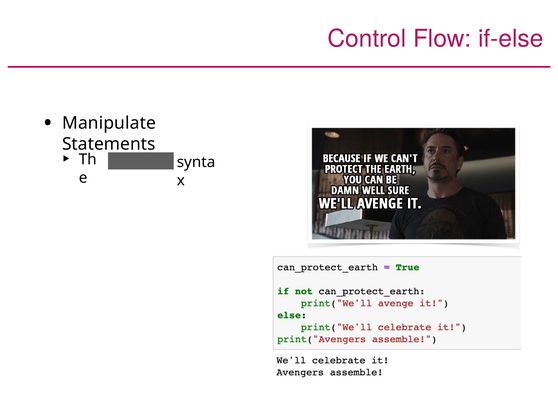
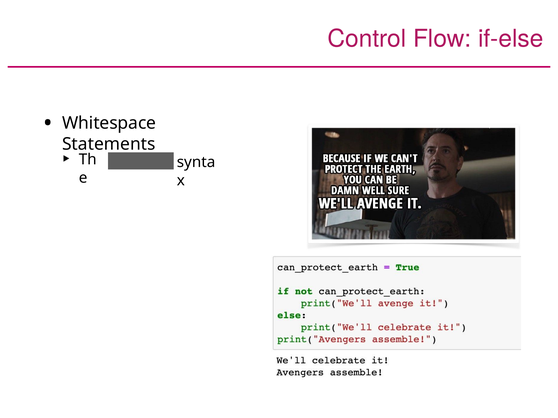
Manipulate: Manipulate -> Whitespace
